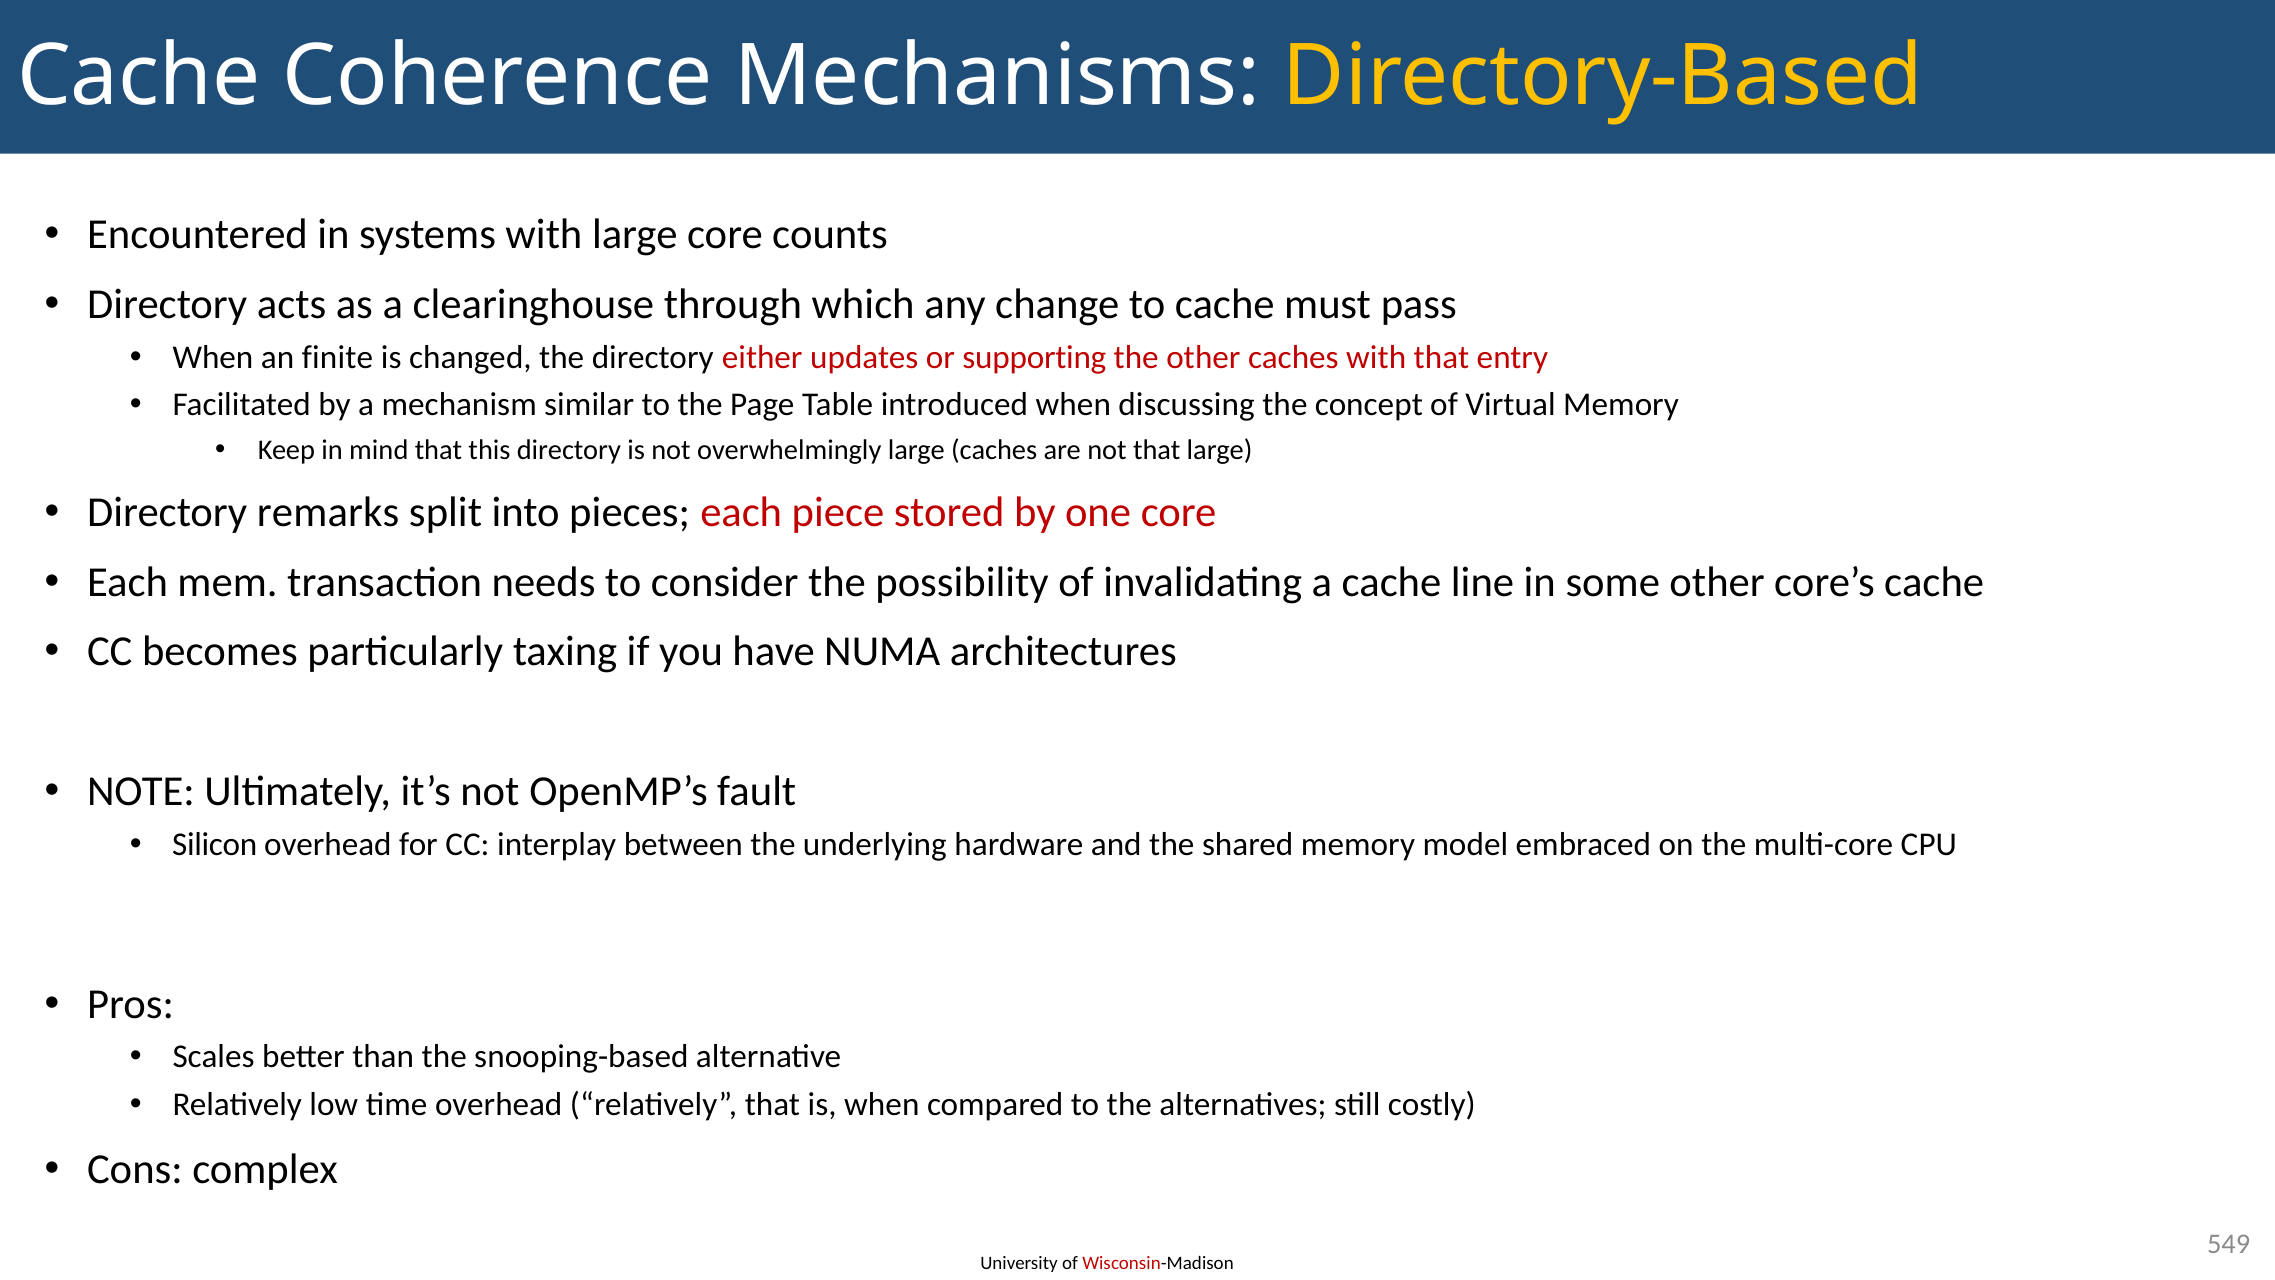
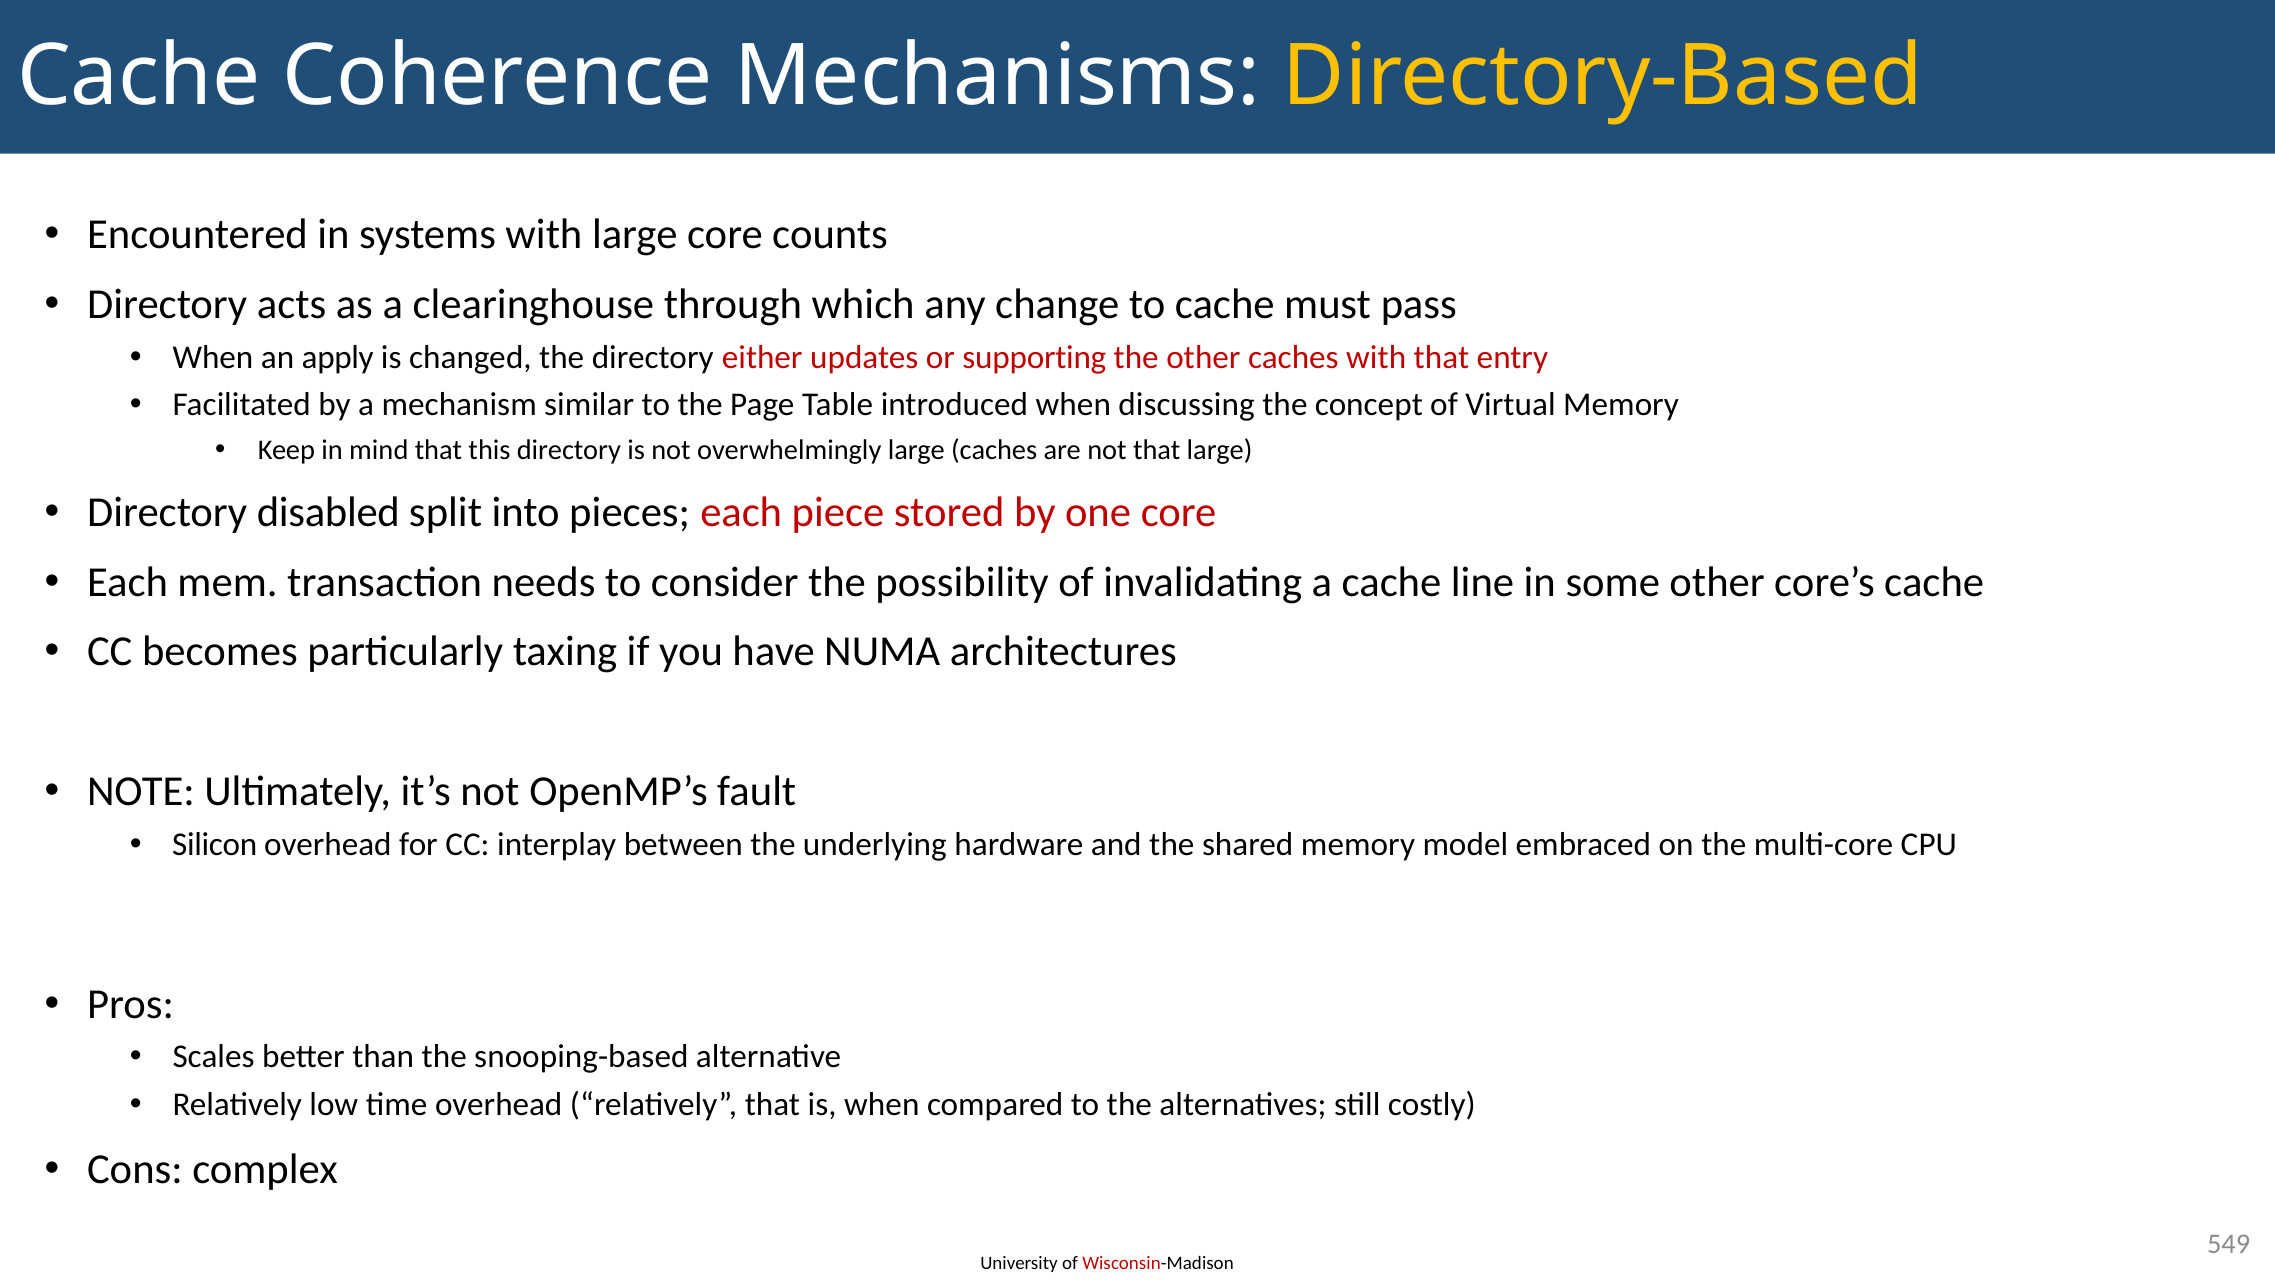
finite: finite -> apply
remarks: remarks -> disabled
